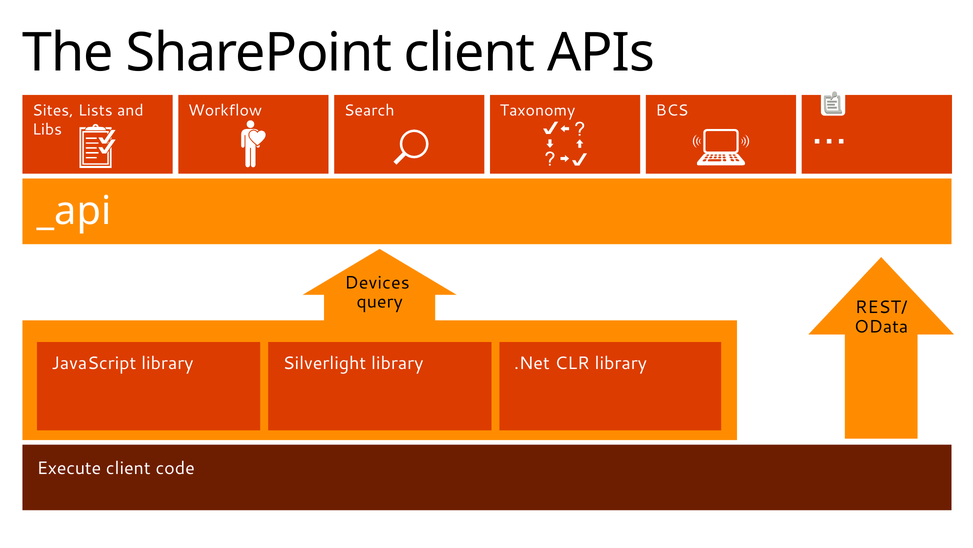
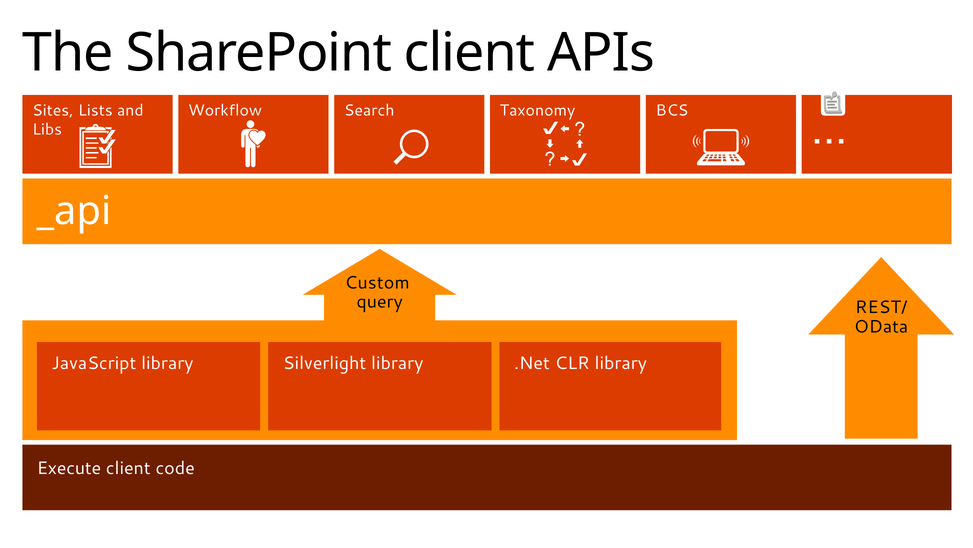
Devices: Devices -> Custom
